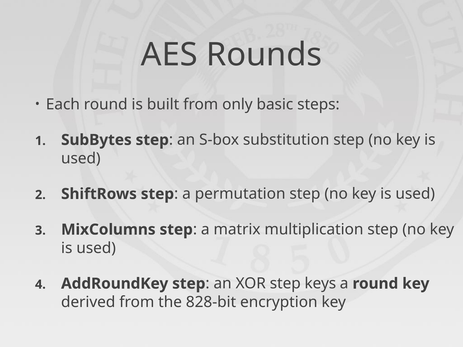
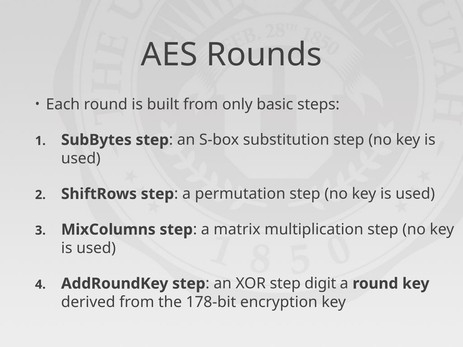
keys: keys -> digit
828-bit: 828-bit -> 178-bit
